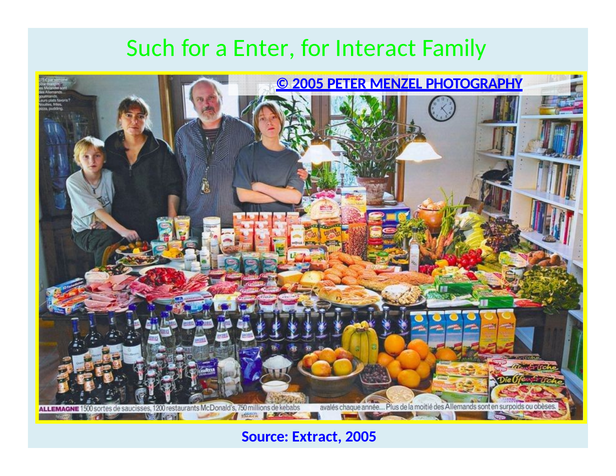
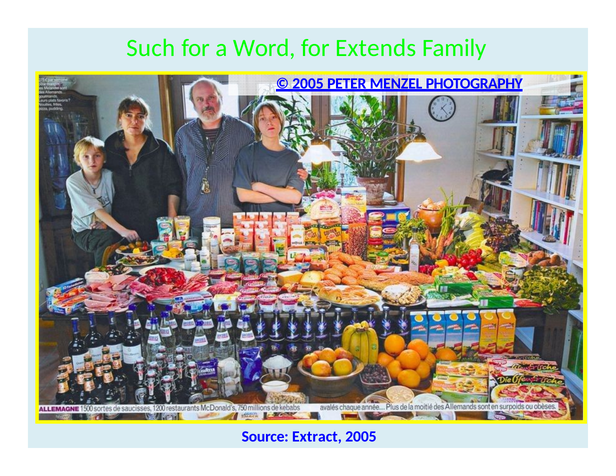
Enter: Enter -> Word
Interact: Interact -> Extends
